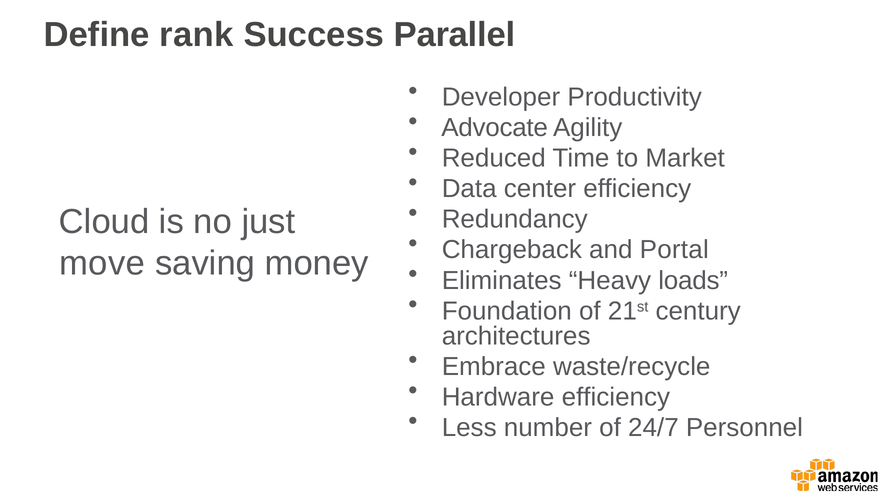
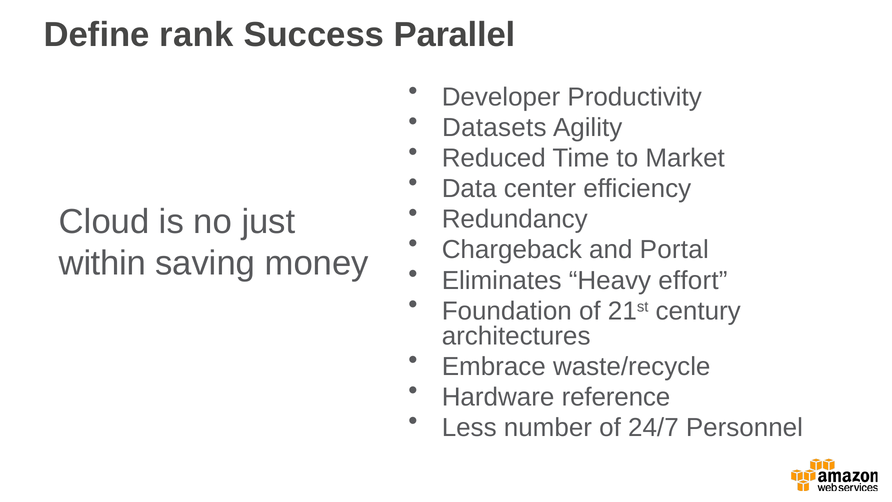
Advocate: Advocate -> Datasets
move: move -> within
loads: loads -> effort
Hardware efficiency: efficiency -> reference
